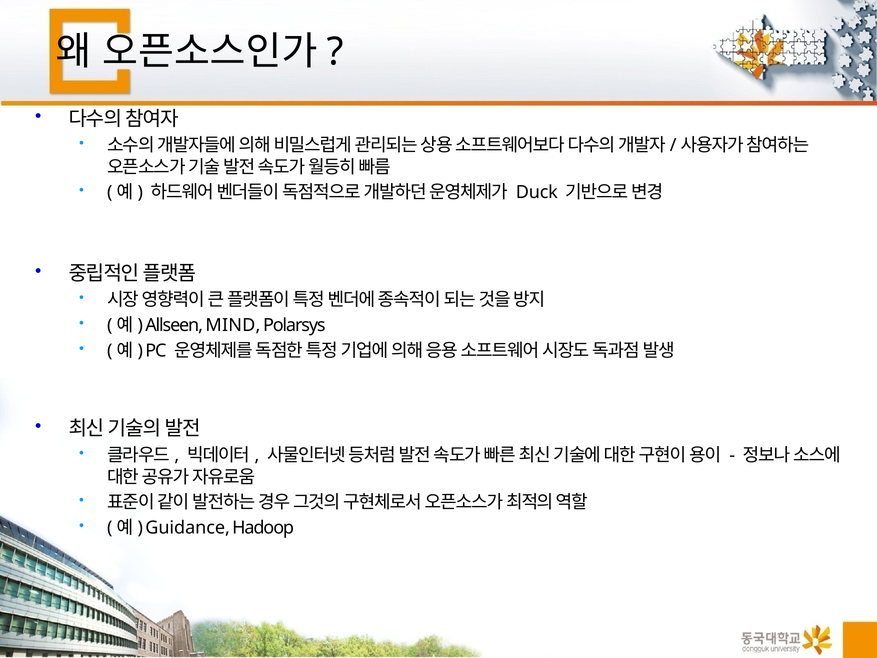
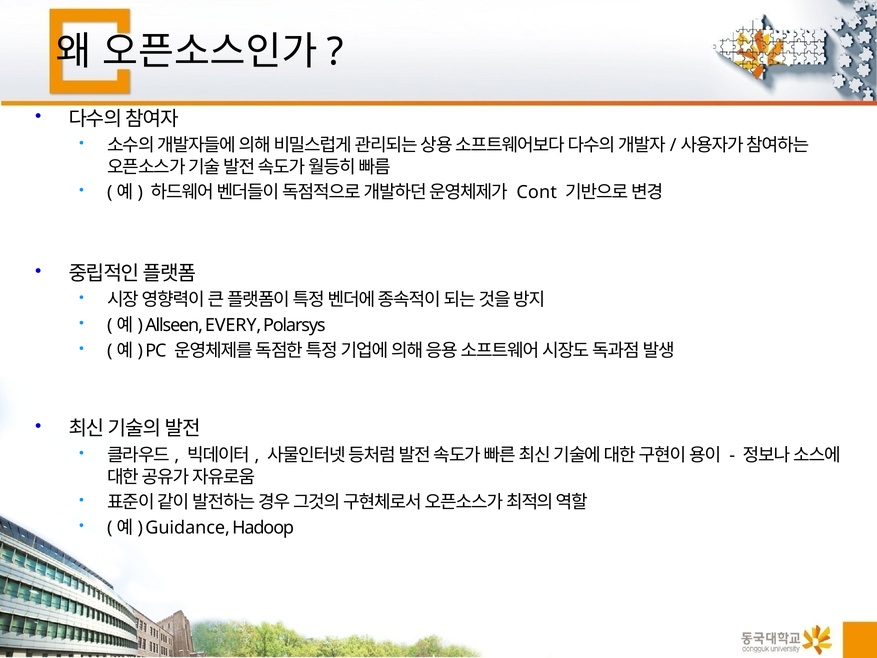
Duck: Duck -> Cont
MIND: MIND -> EVERY
